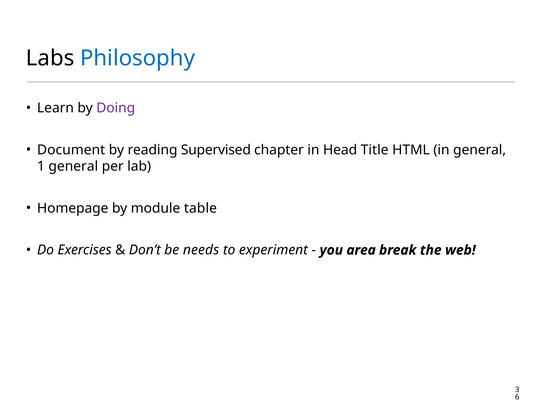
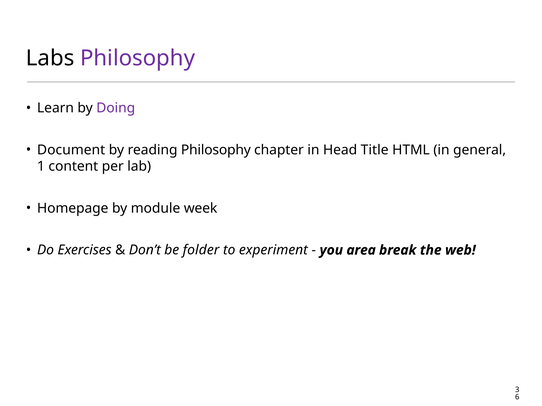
Philosophy at (138, 58) colour: blue -> purple
reading Supervised: Supervised -> Philosophy
1 general: general -> content
table: table -> week
needs: needs -> folder
